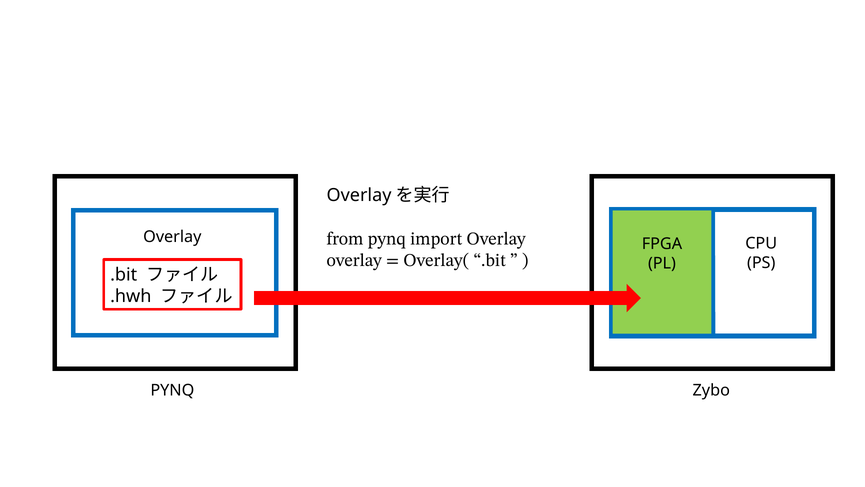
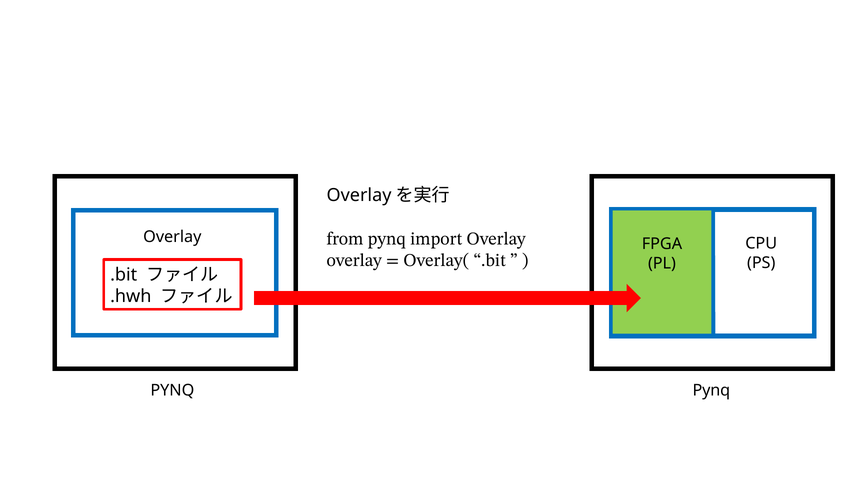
PYNQ Zybo: Zybo -> Pynq
